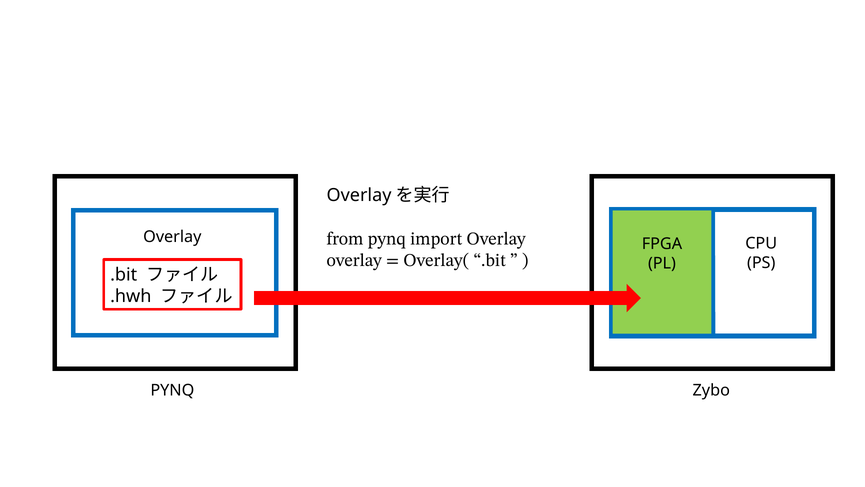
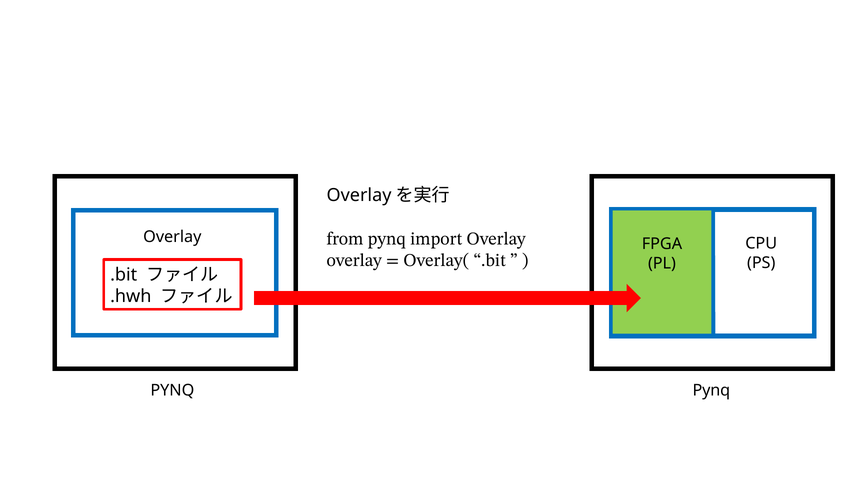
PYNQ Zybo: Zybo -> Pynq
